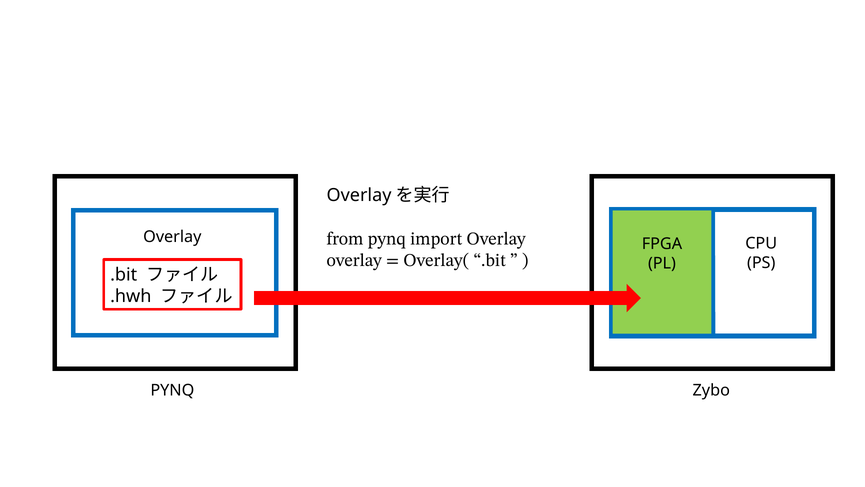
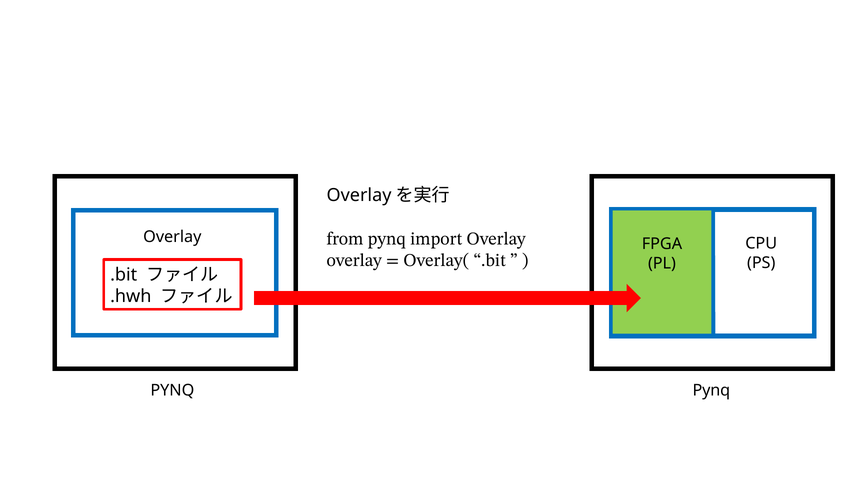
PYNQ Zybo: Zybo -> Pynq
